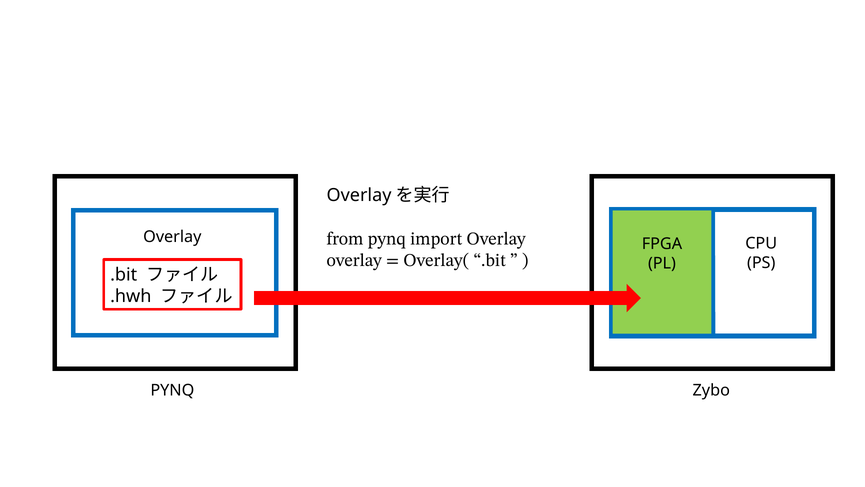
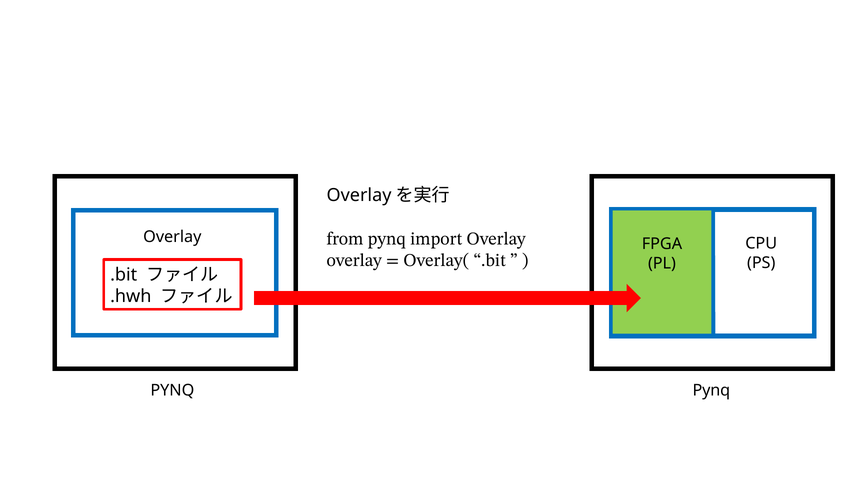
PYNQ Zybo: Zybo -> Pynq
